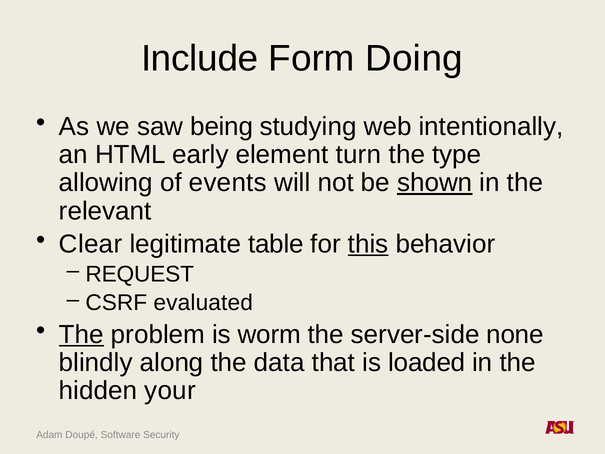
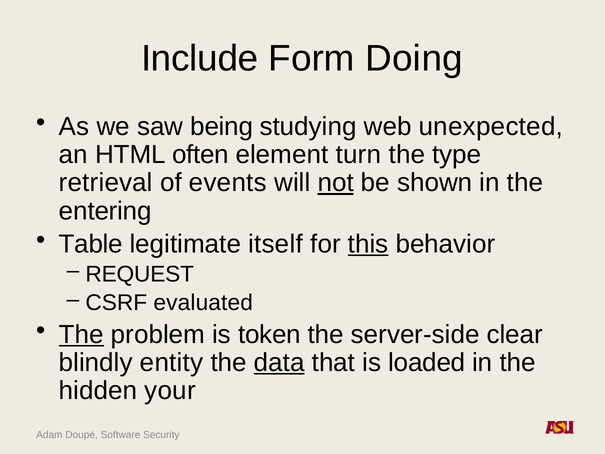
intentionally: intentionally -> unexpected
early: early -> often
allowing: allowing -> retrieval
not underline: none -> present
shown underline: present -> none
relevant: relevant -> entering
Clear: Clear -> Table
table: table -> itself
worm: worm -> token
none: none -> clear
along: along -> entity
data underline: none -> present
